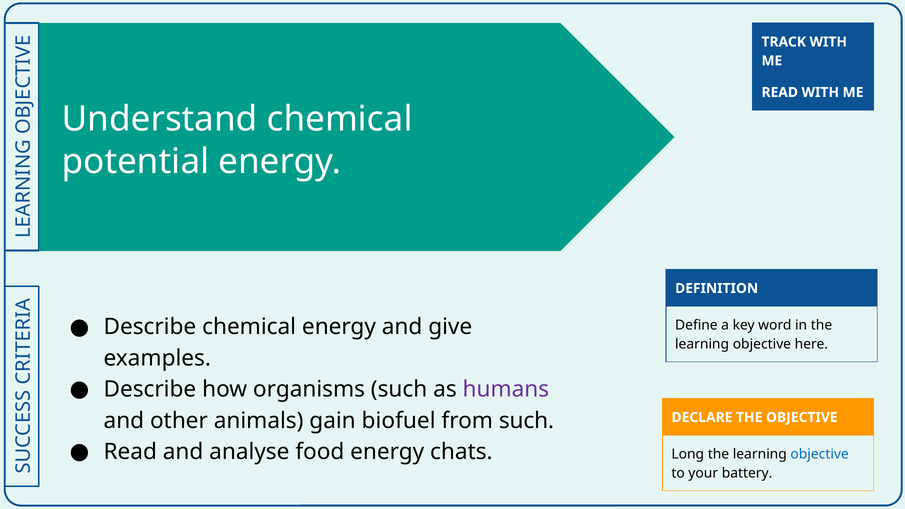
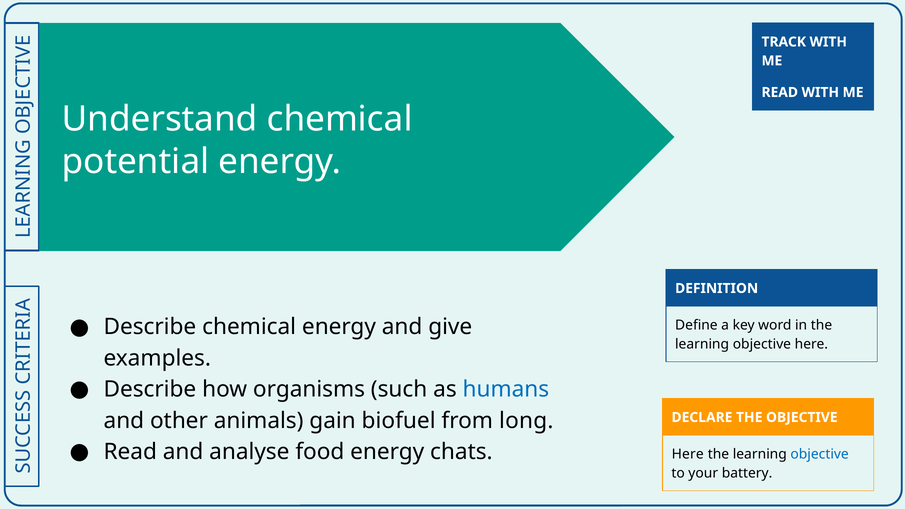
humans colour: purple -> blue
from such: such -> long
Long at (688, 454): Long -> Here
